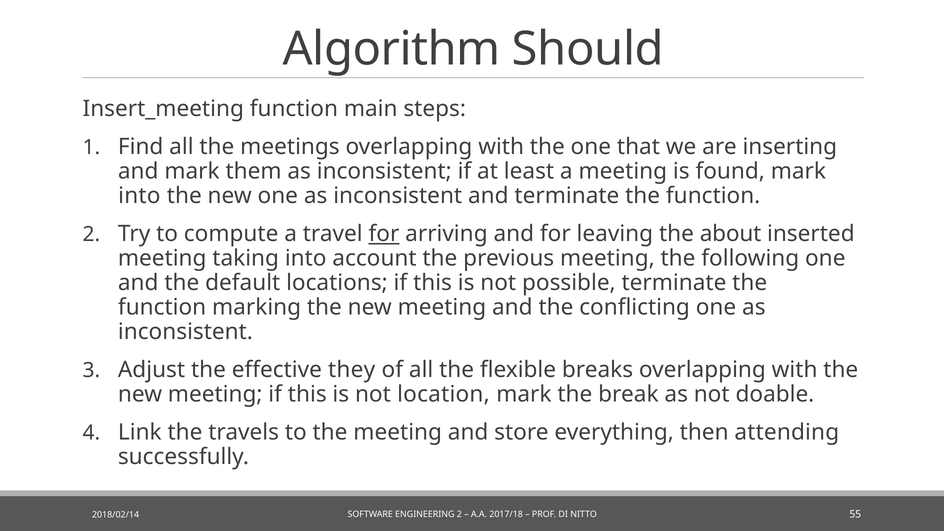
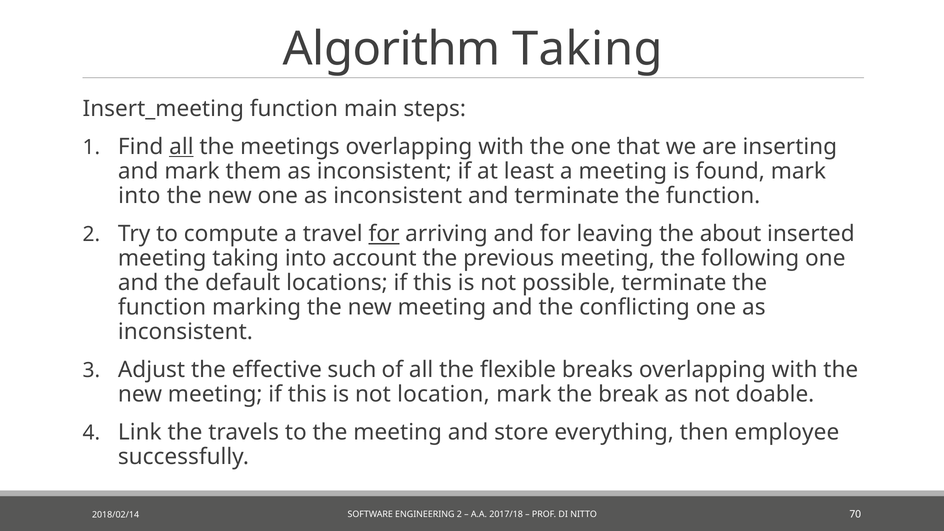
Algorithm Should: Should -> Taking
all at (181, 147) underline: none -> present
they: they -> such
attending: attending -> employee
55: 55 -> 70
